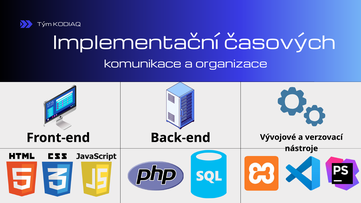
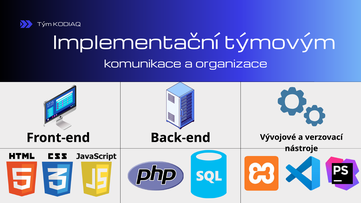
časových: časových -> týmovým
